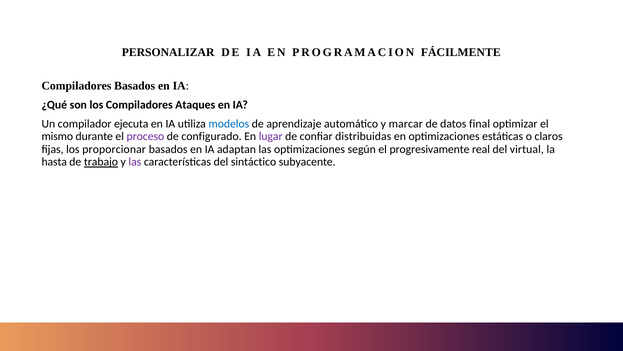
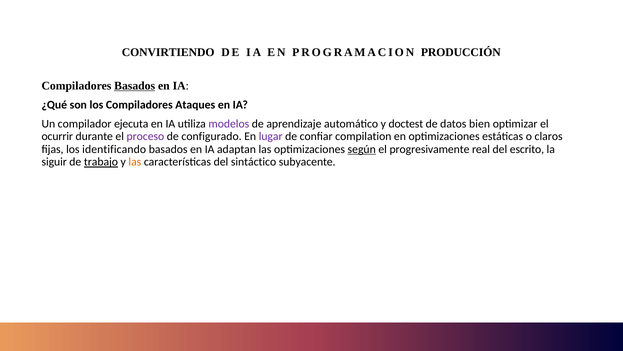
PERSONALIZAR: PERSONALIZAR -> CONVIRTIENDO
FÁCILMENTE: FÁCILMENTE -> PRODUCCIÓN
Basados at (135, 86) underline: none -> present
modelos colour: blue -> purple
marcar: marcar -> doctest
final: final -> bien
mismo: mismo -> ocurrir
distribuidas: distribuidas -> compilation
proporcionar: proporcionar -> identificando
según underline: none -> present
virtual: virtual -> escrito
hasta: hasta -> siguir
las at (135, 162) colour: purple -> orange
